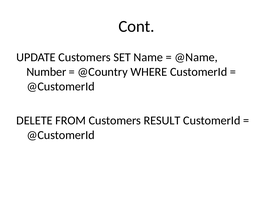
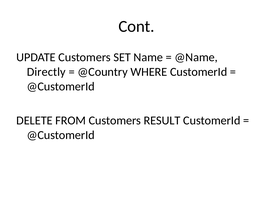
Number: Number -> Directly
